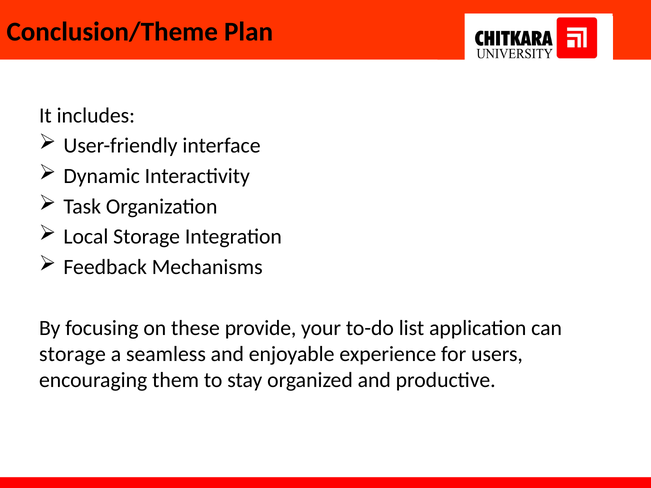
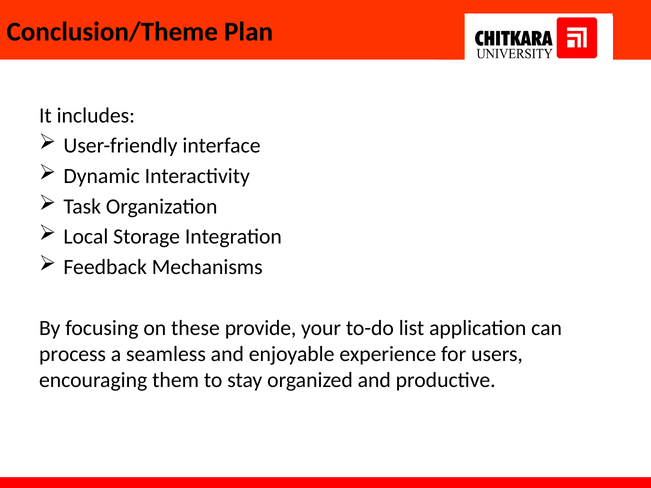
storage at (72, 354): storage -> process
